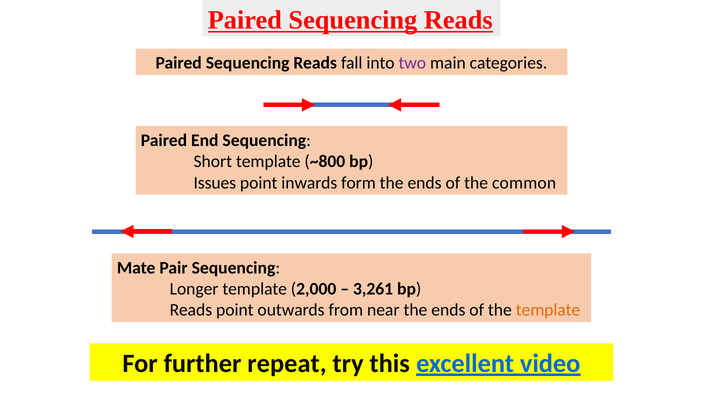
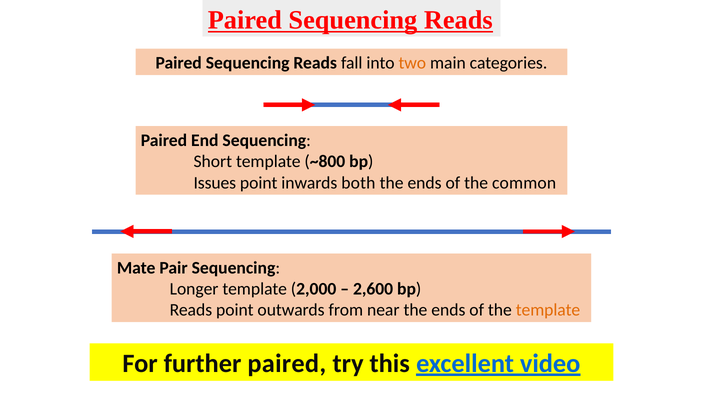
two colour: purple -> orange
form: form -> both
3,261: 3,261 -> 2,600
further repeat: repeat -> paired
